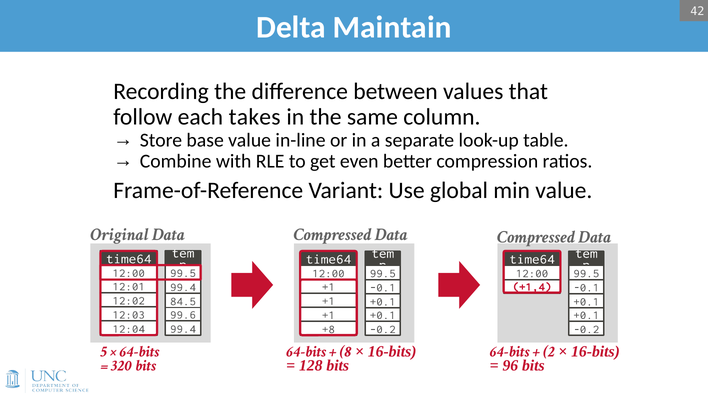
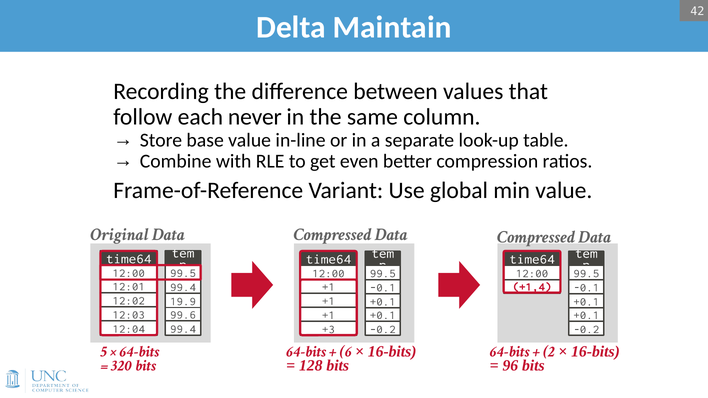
takes: takes -> never
84.5: 84.5 -> 19.9
+8: +8 -> +3
8: 8 -> 6
